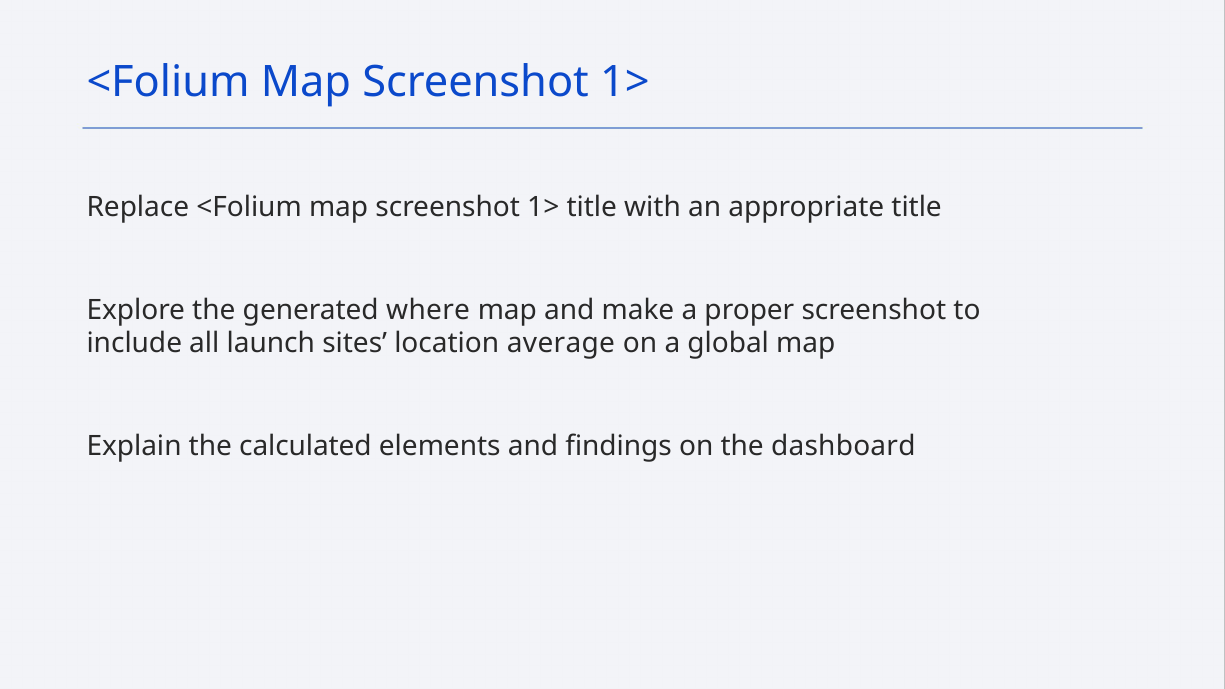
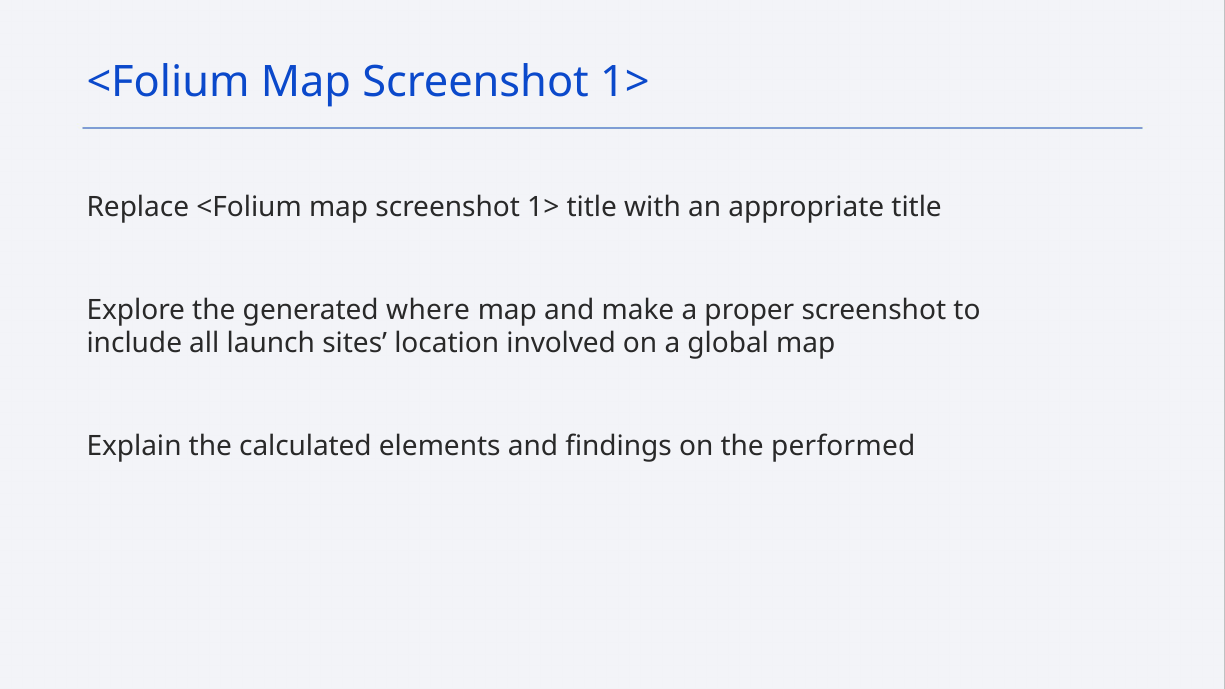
average: average -> involved
dashboard: dashboard -> performed
